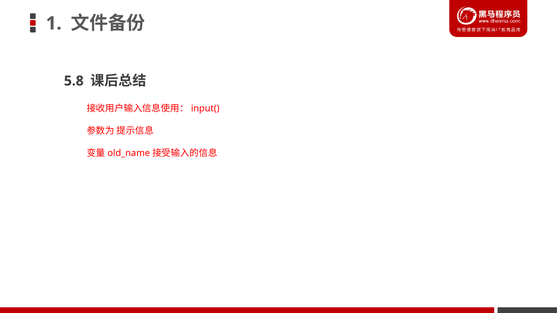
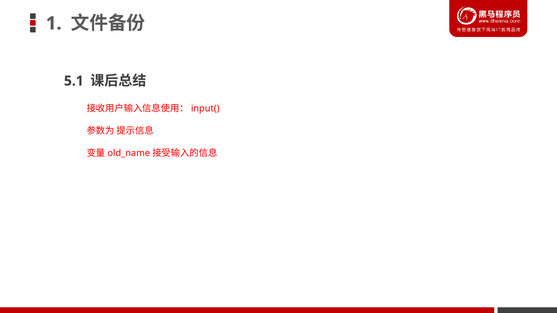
5.8: 5.8 -> 5.1
